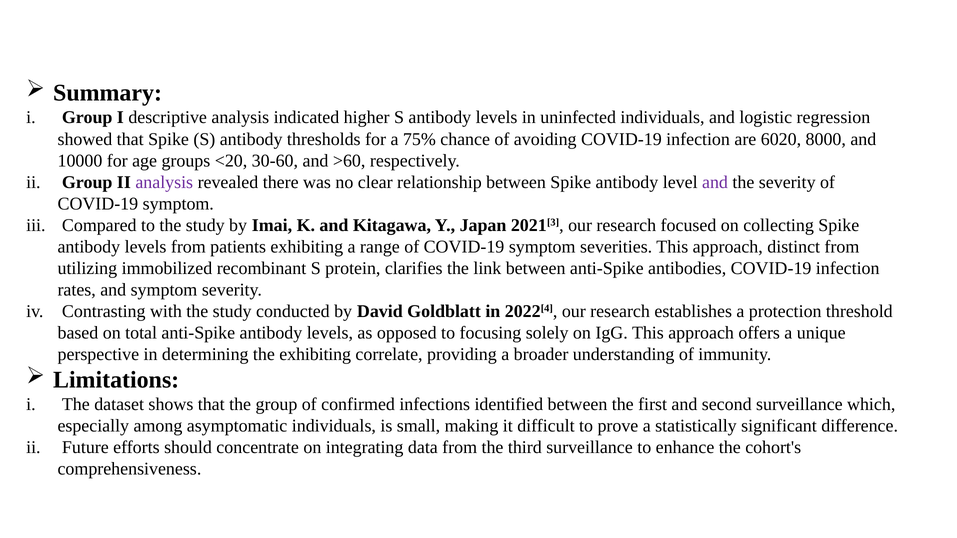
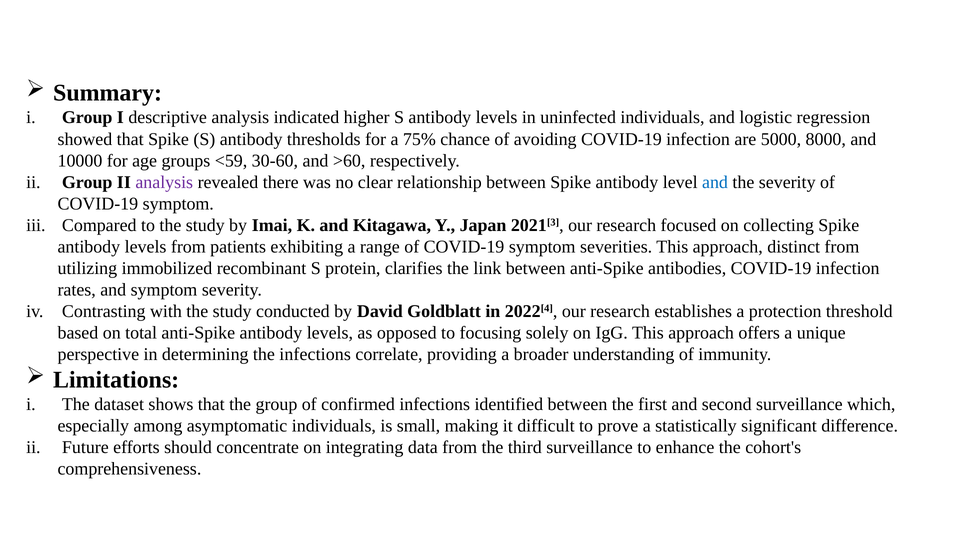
6020: 6020 -> 5000
<20: <20 -> <59
and at (715, 182) colour: purple -> blue
the exhibiting: exhibiting -> infections
